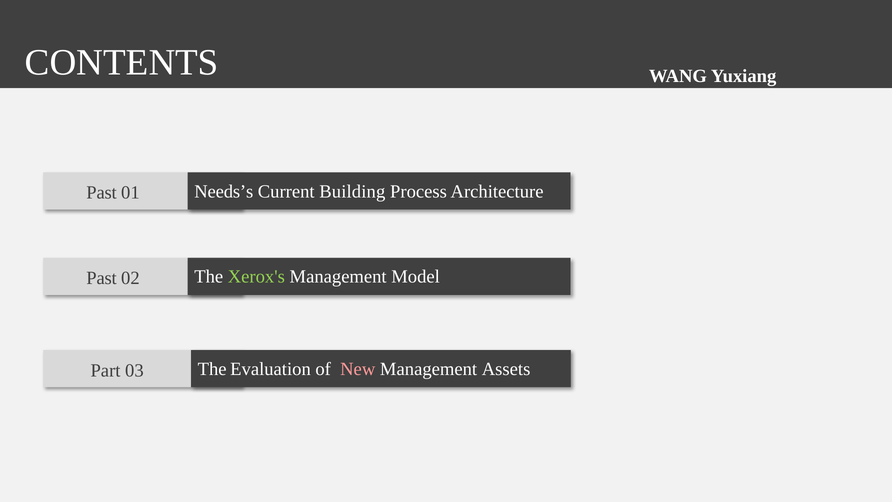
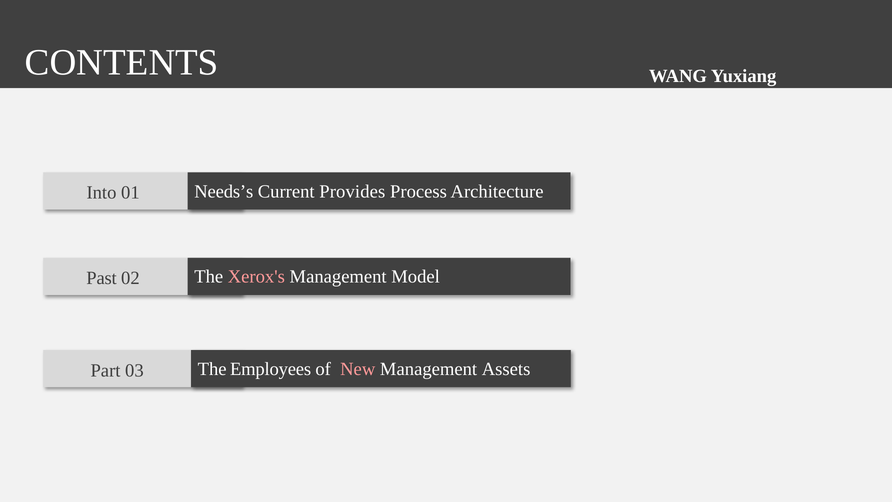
Building: Building -> Provides
Past at (102, 193): Past -> Into
Xerox's colour: light green -> pink
Evaluation: Evaluation -> Employees
